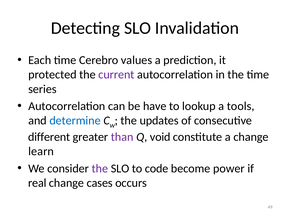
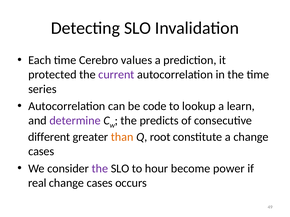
have: have -> code
tools: tools -> learn
determine colour: blue -> purple
updates: updates -> predicts
than colour: purple -> orange
void: void -> root
learn at (41, 152): learn -> cases
code: code -> hour
